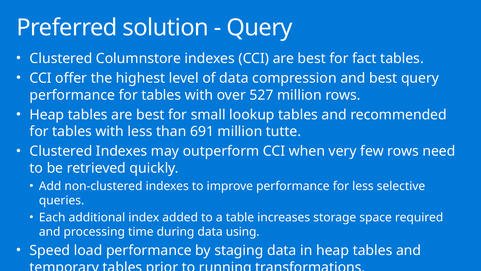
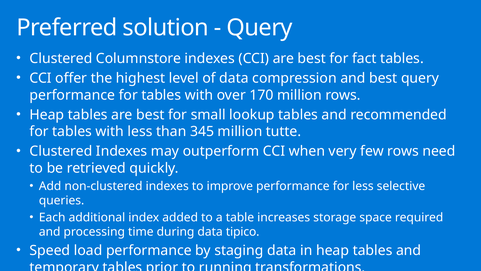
527: 527 -> 170
691: 691 -> 345
using: using -> tipico
